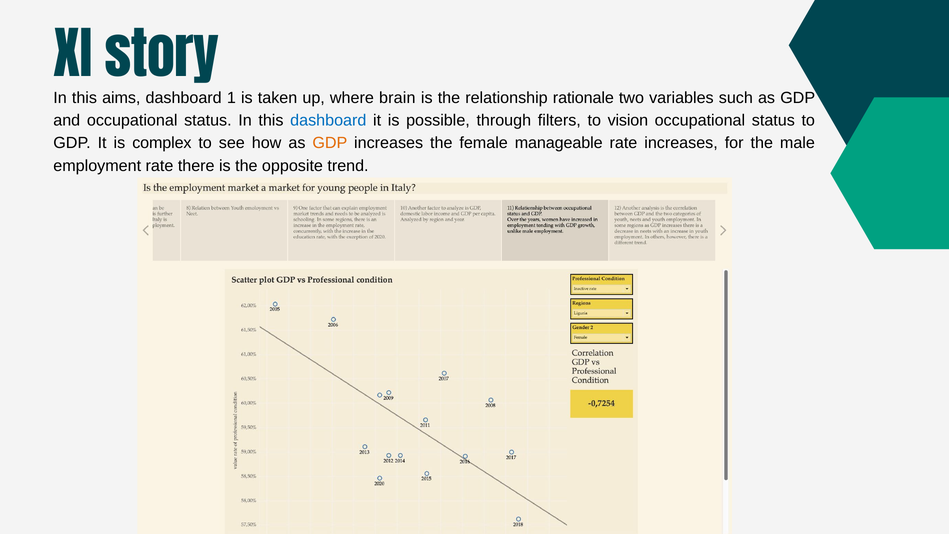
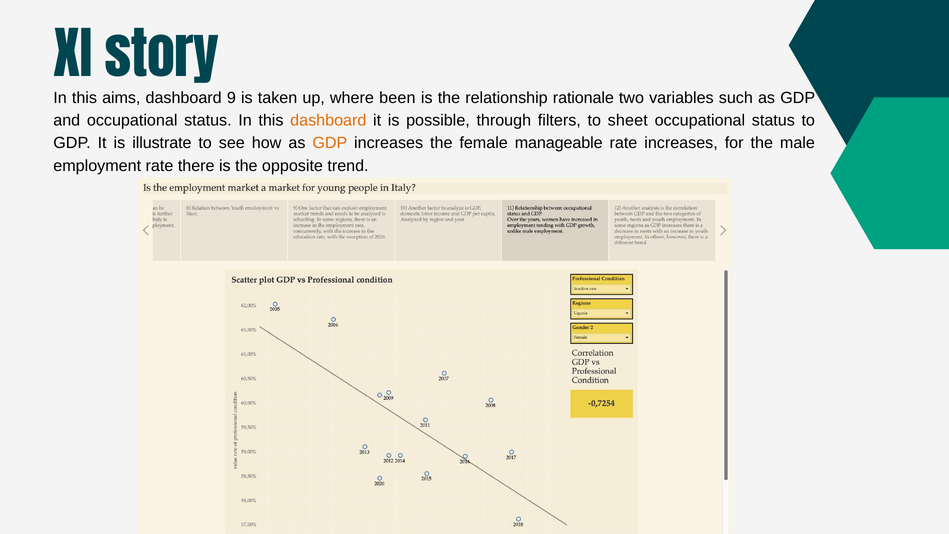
1: 1 -> 9
brain: brain -> been
dashboard at (328, 120) colour: blue -> orange
vision: vision -> sheet
complex: complex -> illustrate
